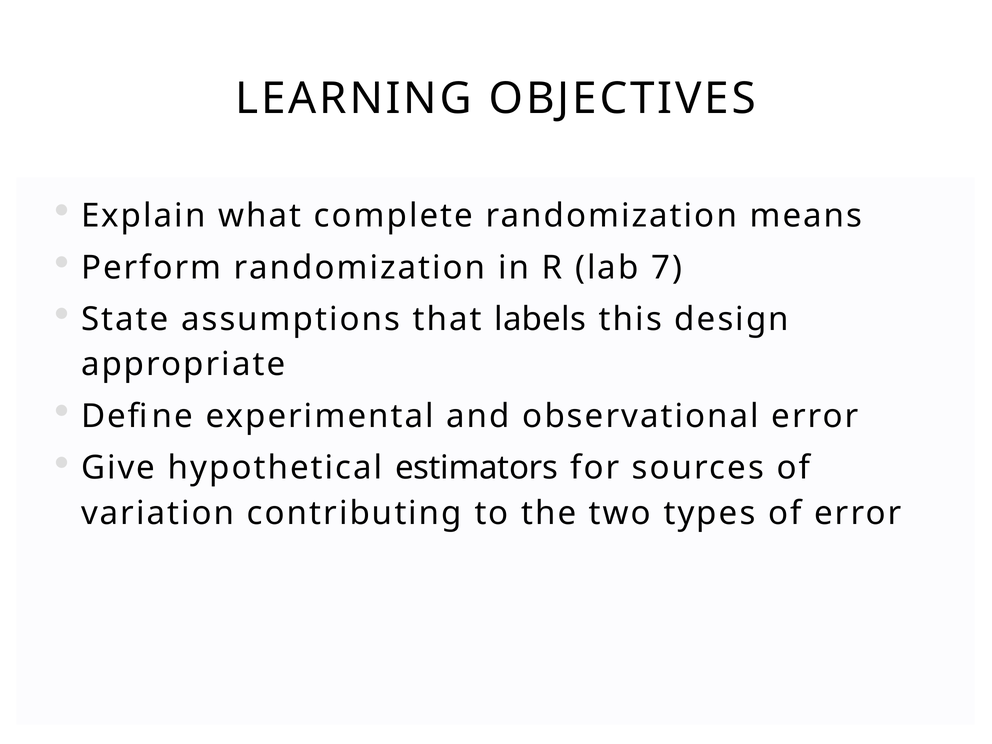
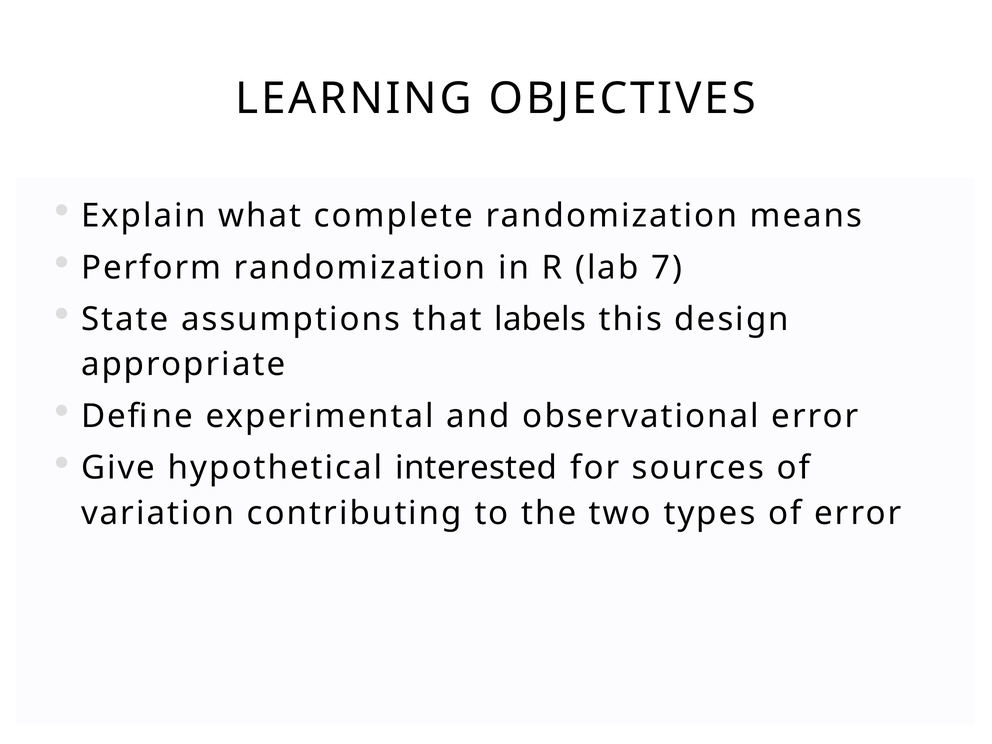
estimators: estimators -> interested
